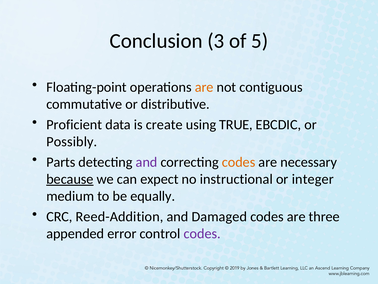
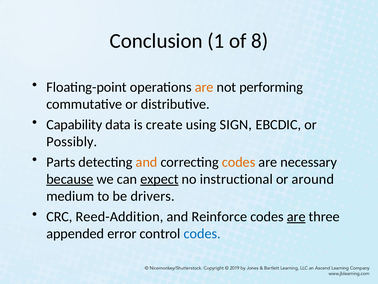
3: 3 -> 1
5: 5 -> 8
contiguous: contiguous -> performing
Proficient: Proficient -> Capability
TRUE: TRUE -> SIGN
and at (147, 162) colour: purple -> orange
expect underline: none -> present
integer: integer -> around
equally: equally -> drivers
Damaged: Damaged -> Reinforce
are at (296, 216) underline: none -> present
codes at (202, 233) colour: purple -> blue
